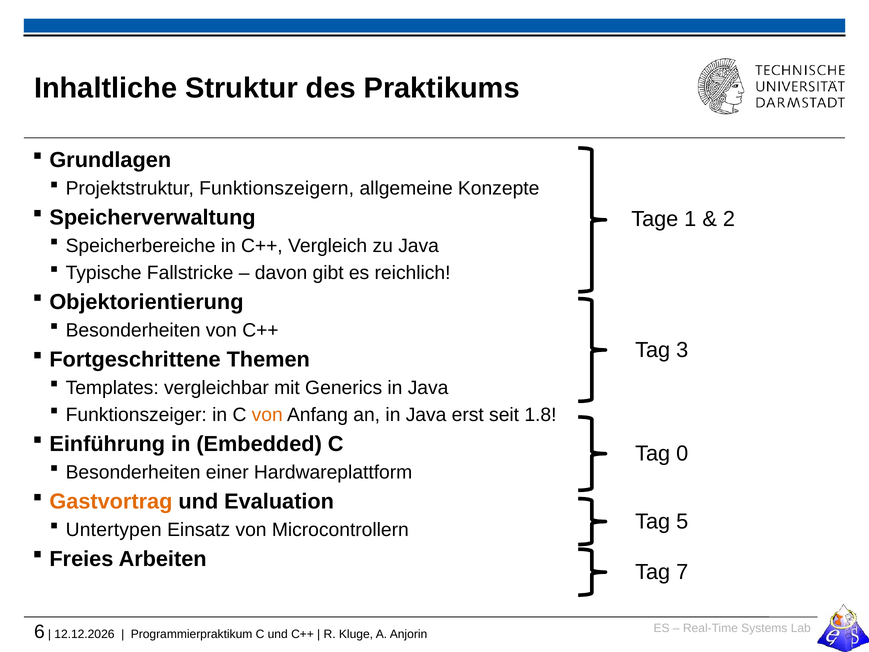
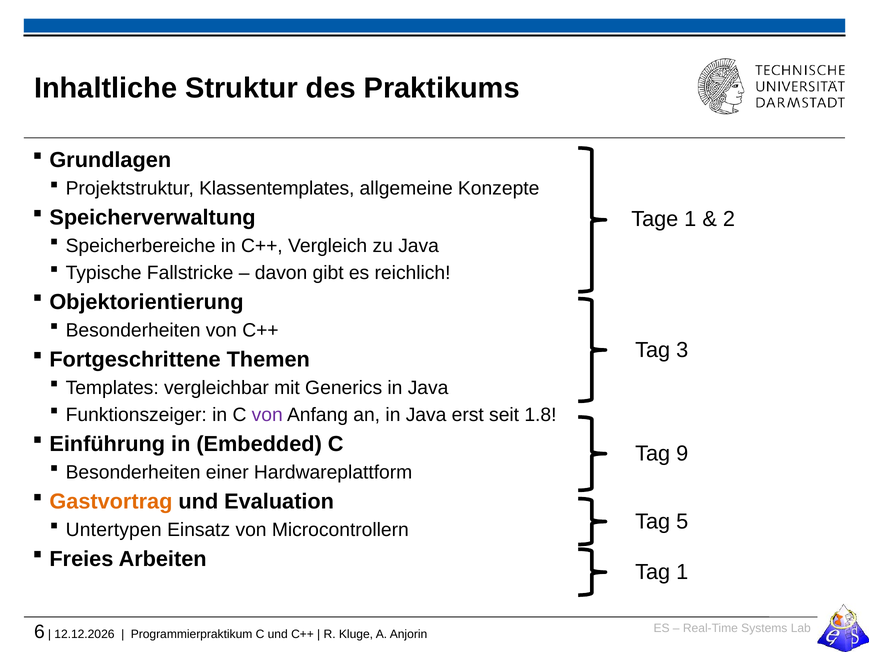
Funktionszeigern: Funktionszeigern -> Klassentemplates
von at (267, 415) colour: orange -> purple
0: 0 -> 9
Tag 7: 7 -> 1
